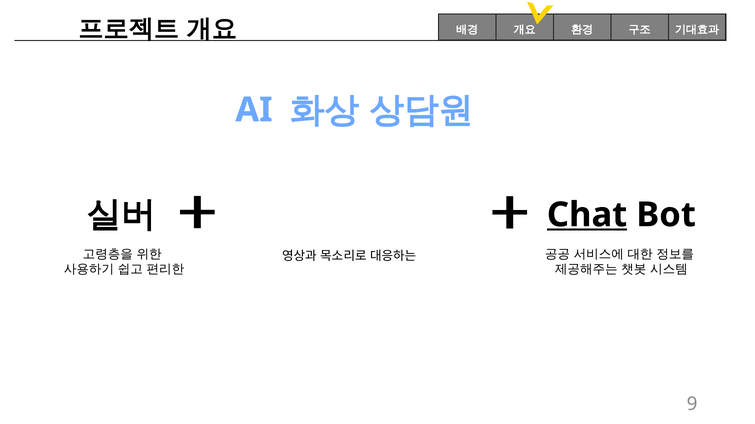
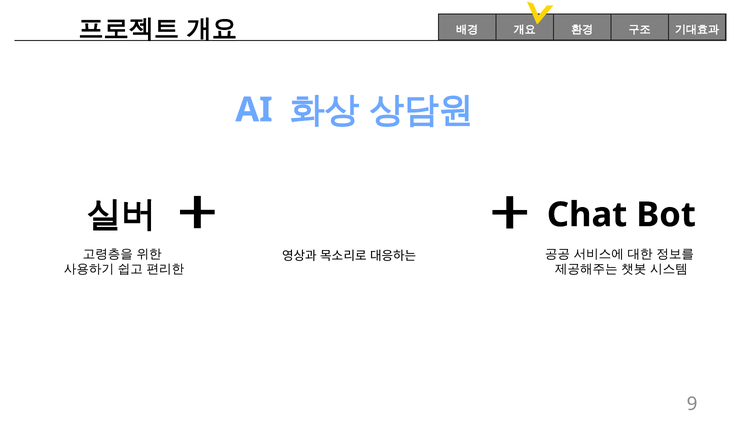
Chat underline: present -> none
